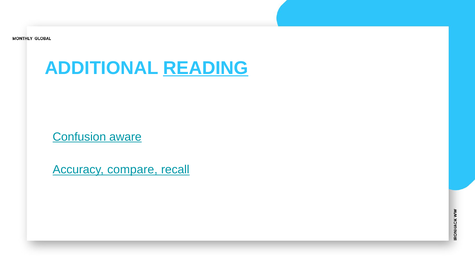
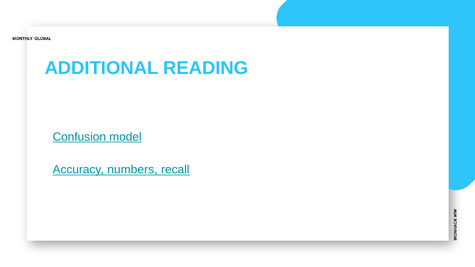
READING underline: present -> none
aware: aware -> model
compare: compare -> numbers
